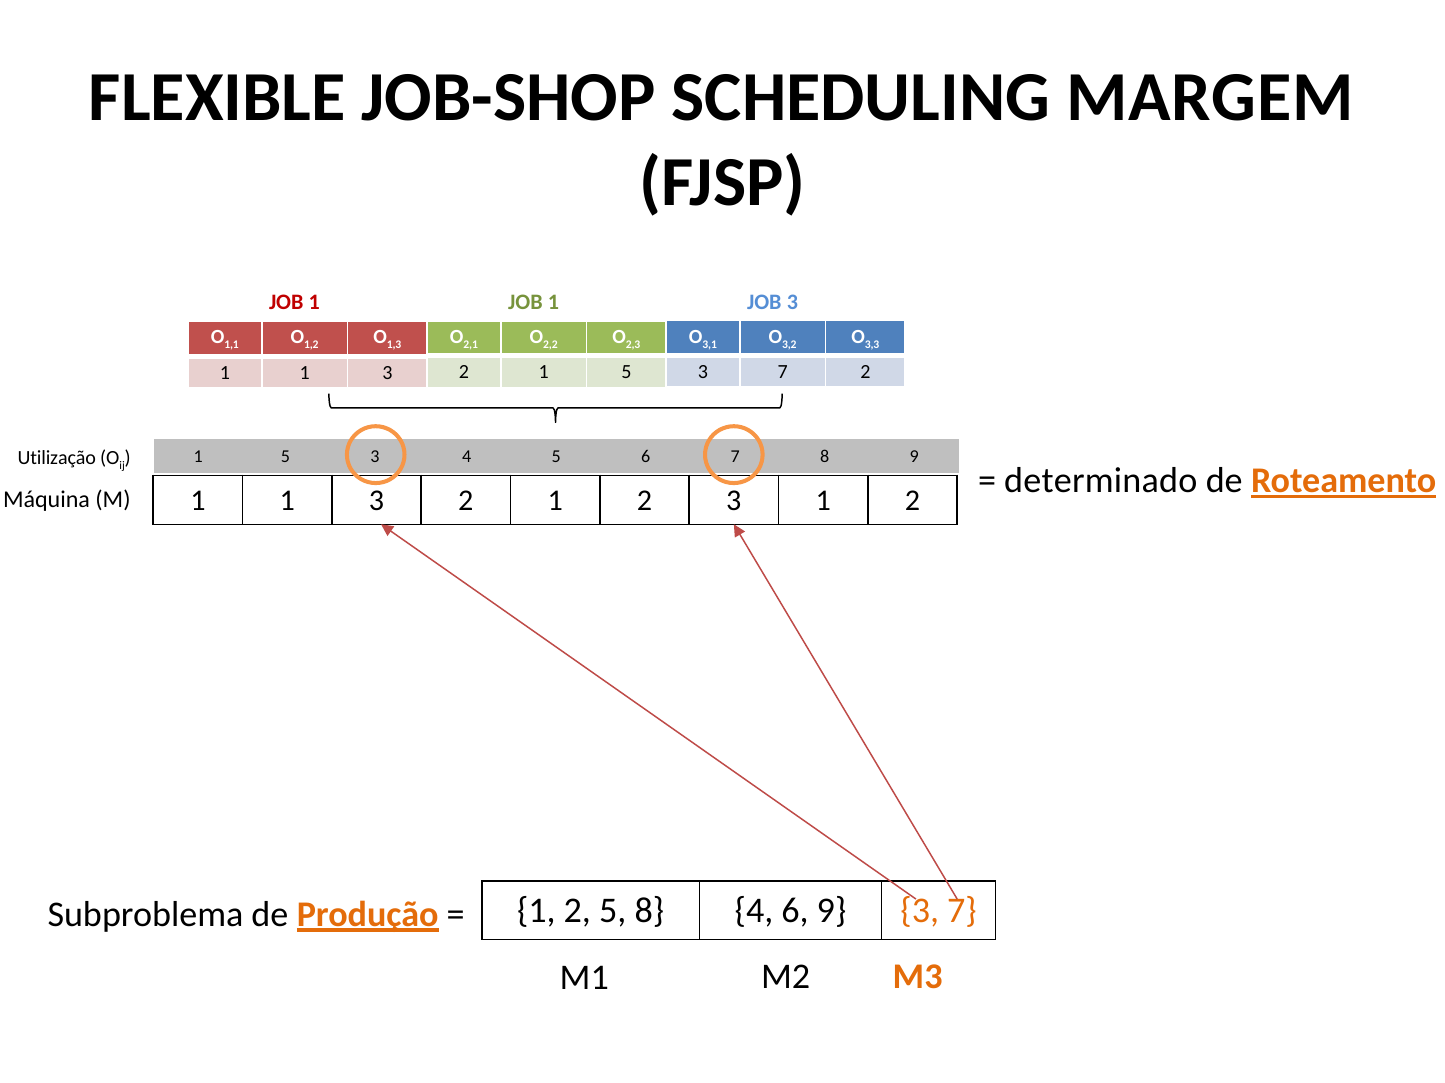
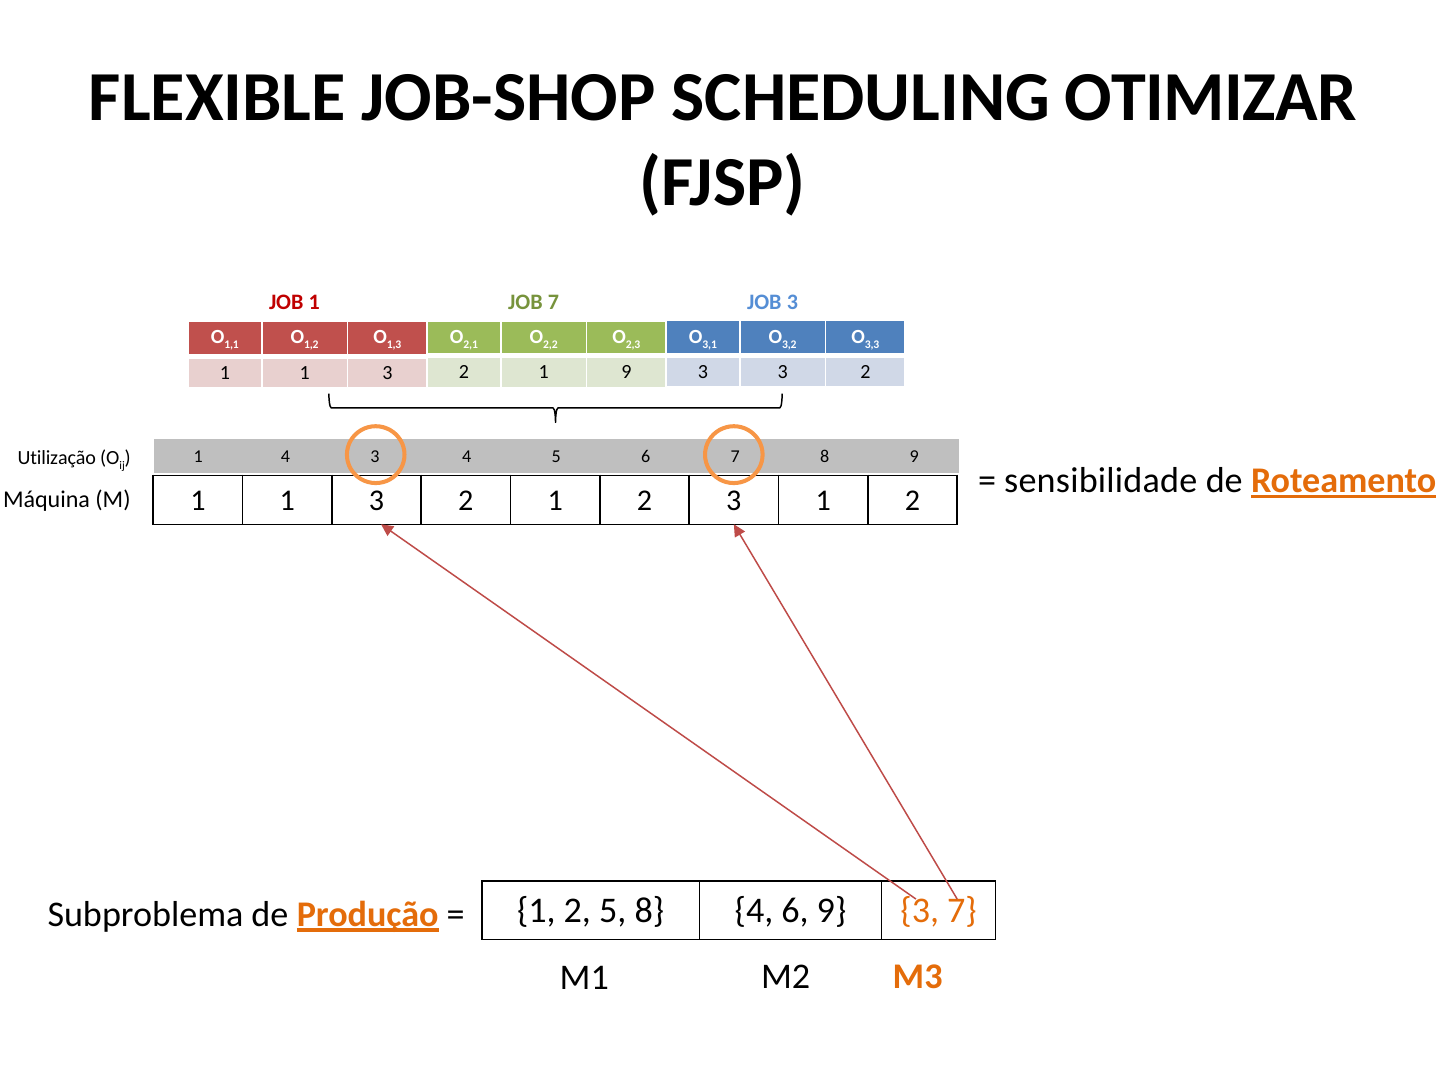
MARGEM: MARGEM -> OTIMIZAR
1 at (553, 303): 1 -> 7
7 at (783, 372): 7 -> 3
2 1 5: 5 -> 9
5 at (285, 457): 5 -> 4
determinado: determinado -> sensibilidade
